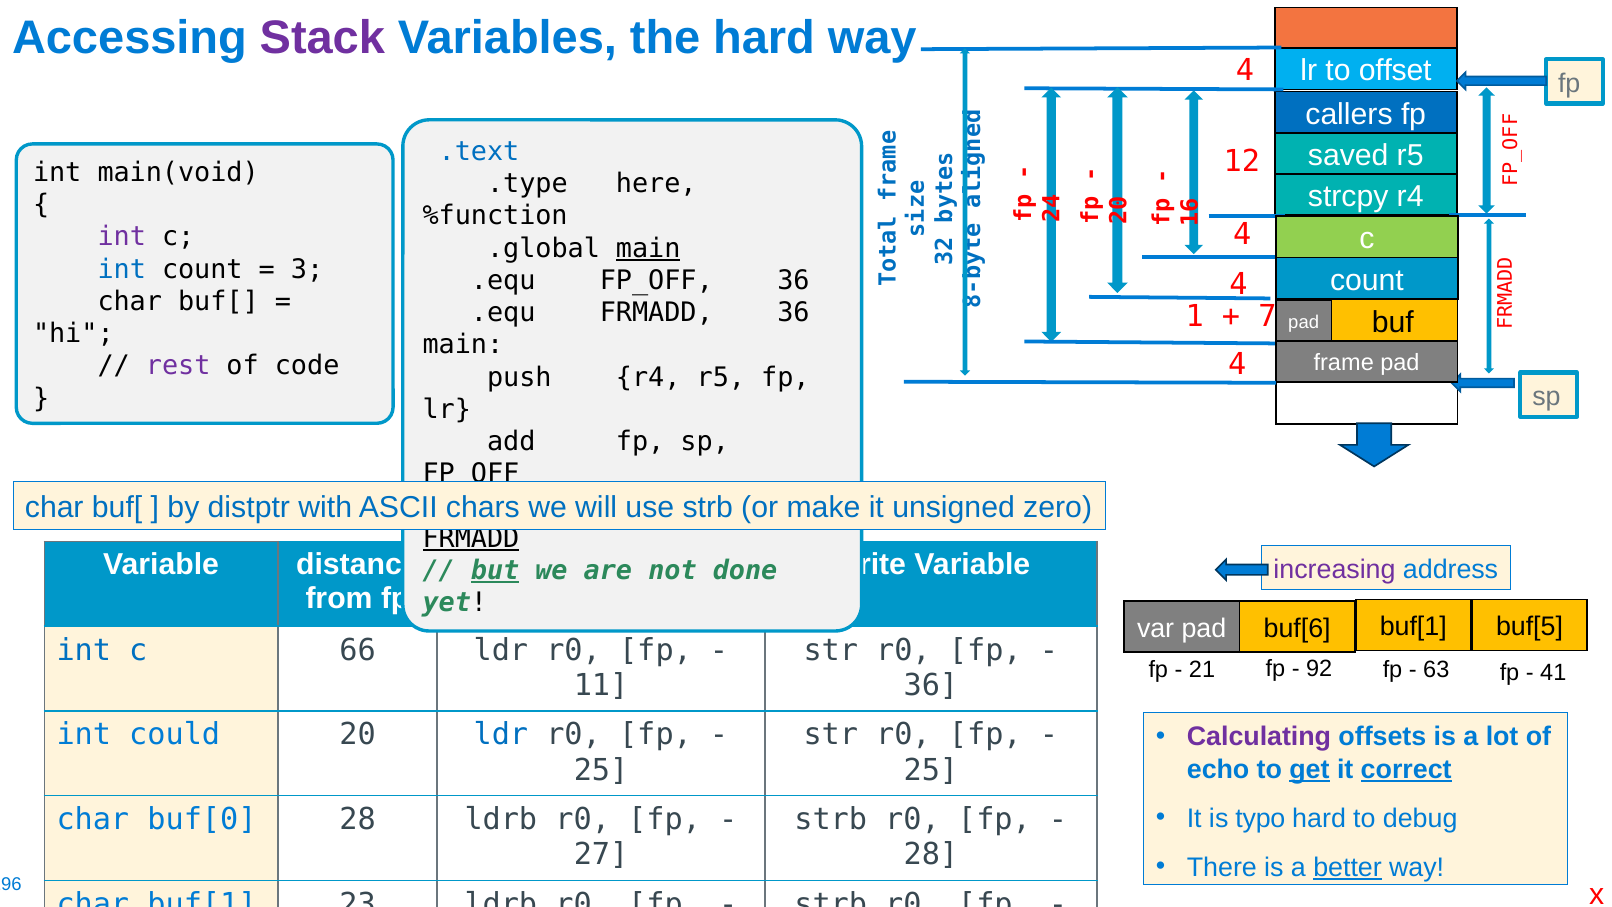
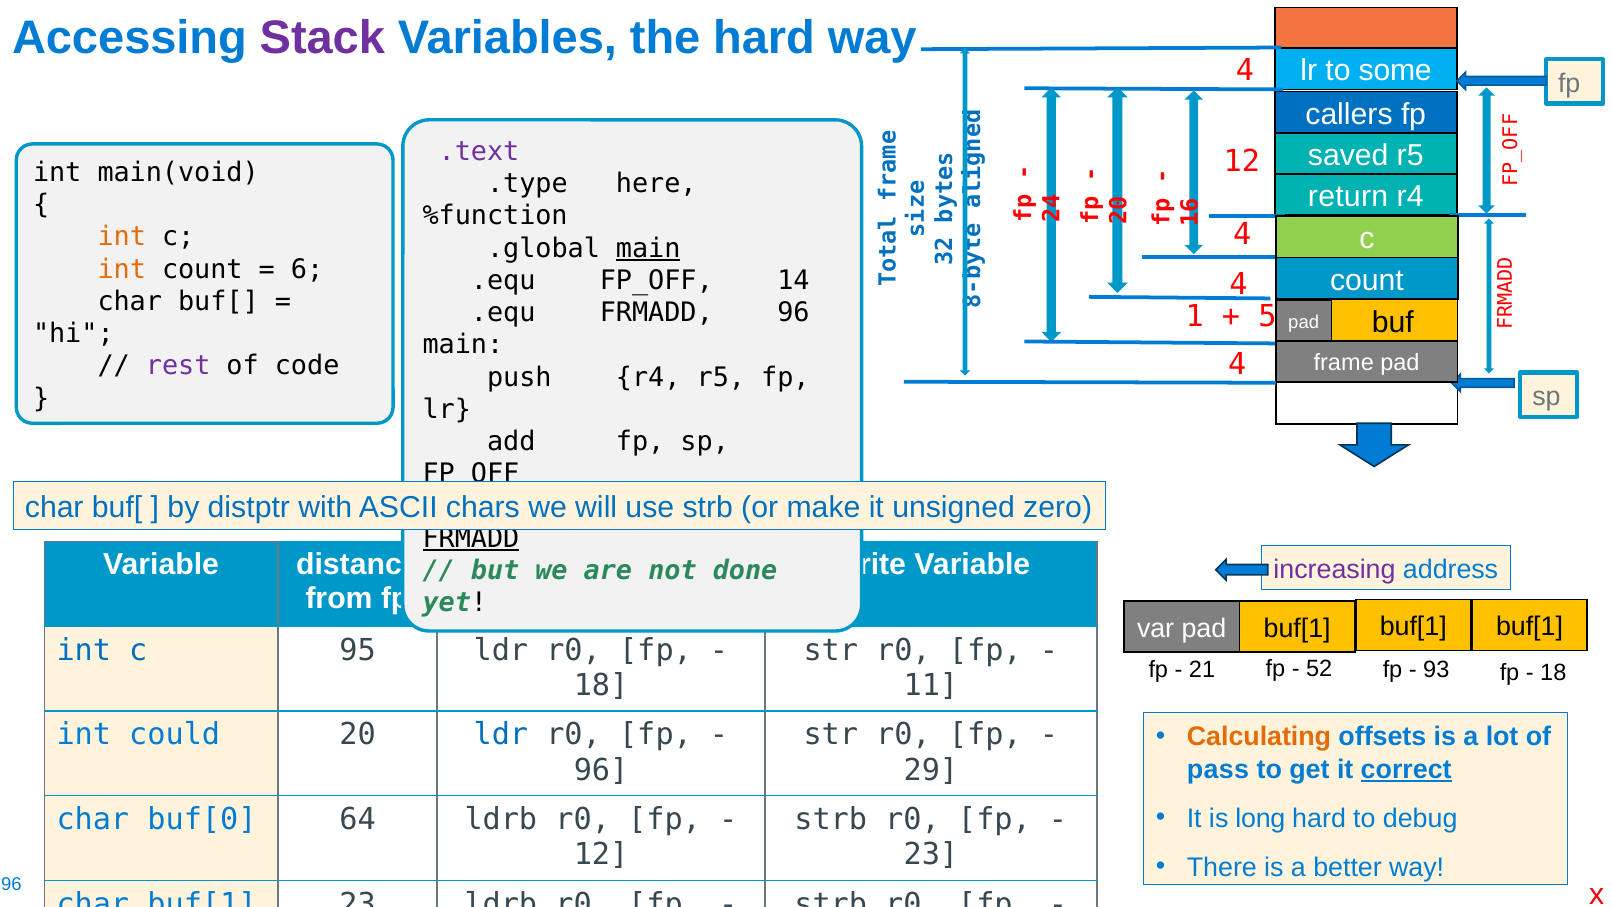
offset: offset -> some
.text colour: blue -> purple
strcpy: strcpy -> return
int at (122, 237) colour: purple -> orange
int at (122, 269) colour: blue -> orange
3 at (307, 269): 3 -> 6
FP_OFF 36: 36 -> 14
FRMADD 36: 36 -> 96
7: 7 -> 5
but underline: present -> none
buf[6 at (1297, 628): buf[6 -> buf[1
buf[5 at (1530, 627): buf[5 -> buf[1
66: 66 -> 95
92: 92 -> 52
63: 63 -> 93
41 at (1553, 673): 41 -> 18
11 at (601, 685): 11 -> 18
36 at (931, 685): 36 -> 11
Calculating colour: purple -> orange
25 at (601, 770): 25 -> 96
25 at (931, 770): 25 -> 29
echo: echo -> pass
get underline: present -> none
typo: typo -> long
buf[0 28: 28 -> 64
27 at (601, 854): 27 -> 12
28 at (931, 854): 28 -> 23
better underline: present -> none
